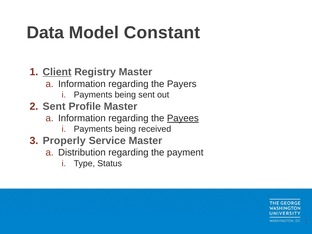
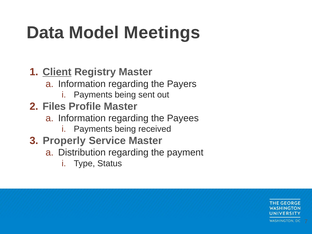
Constant: Constant -> Meetings
Sent at (54, 106): Sent -> Files
Payees underline: present -> none
